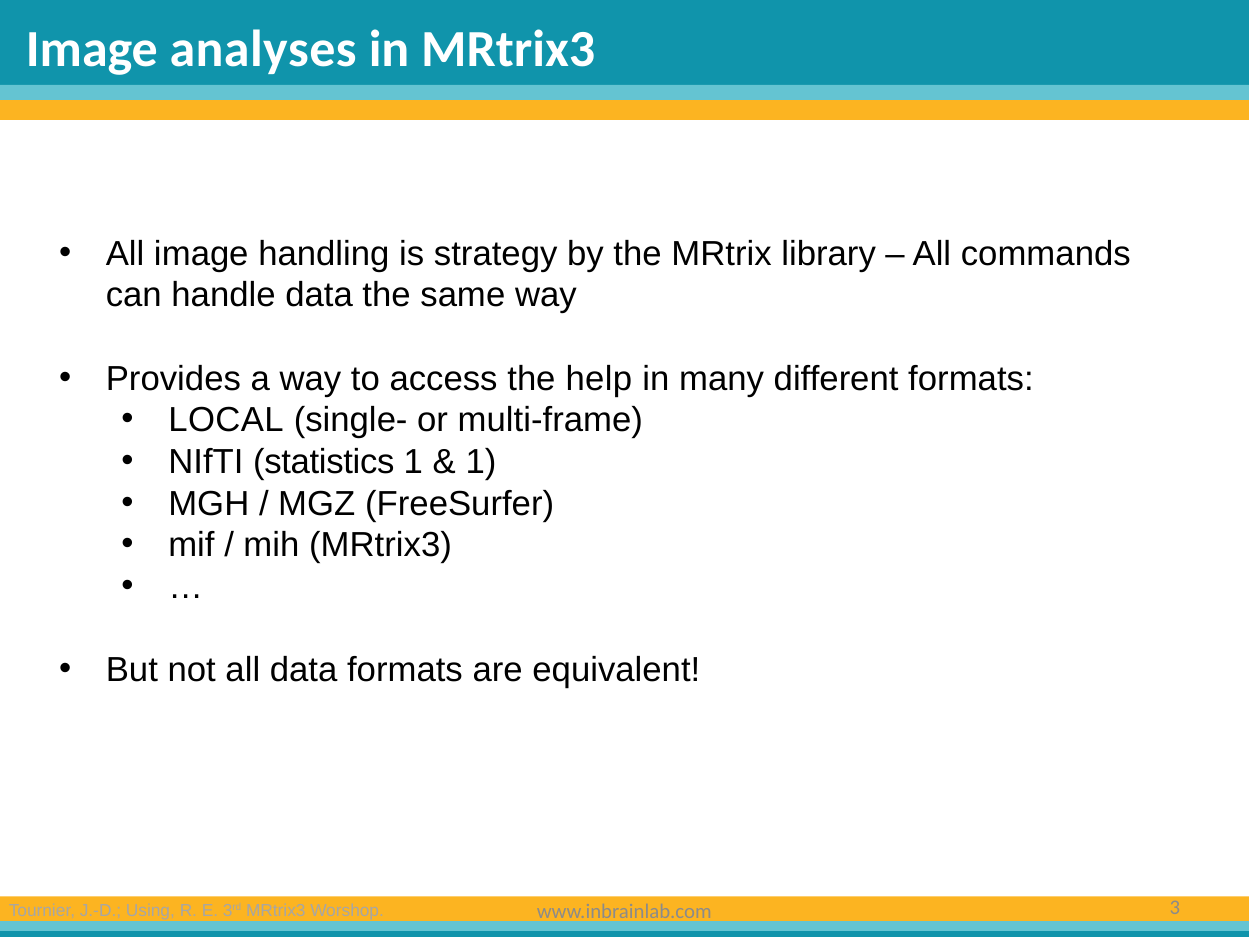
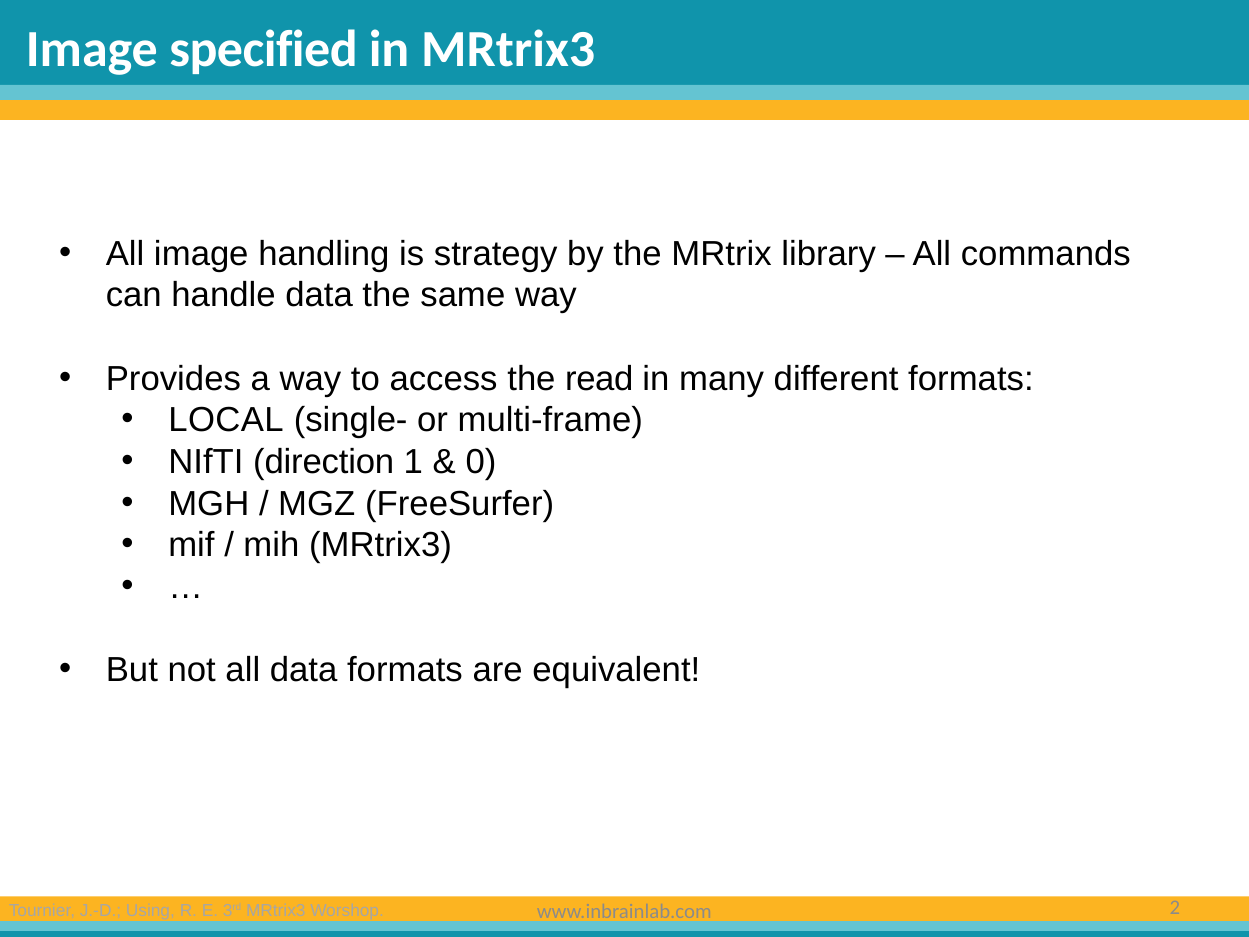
analyses: analyses -> specified
help: help -> read
statistics: statistics -> direction
1 at (481, 462): 1 -> 0
3: 3 -> 2
